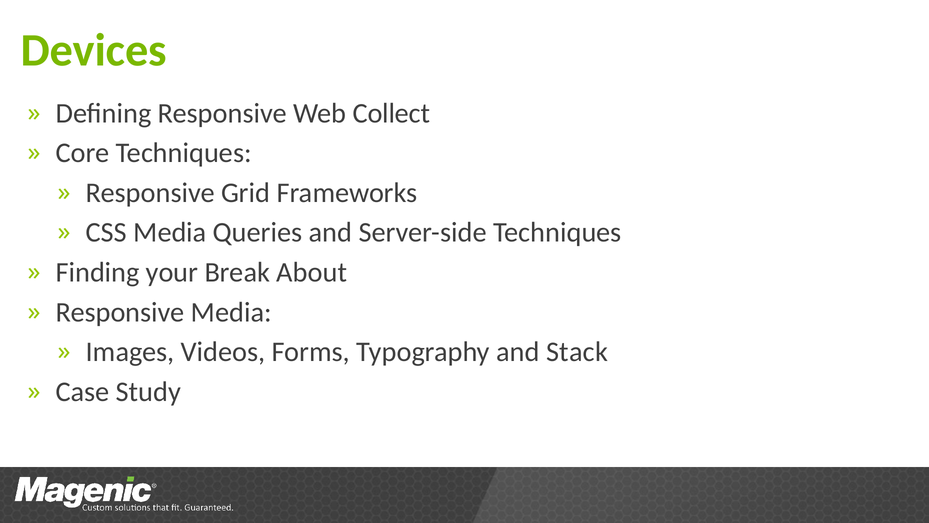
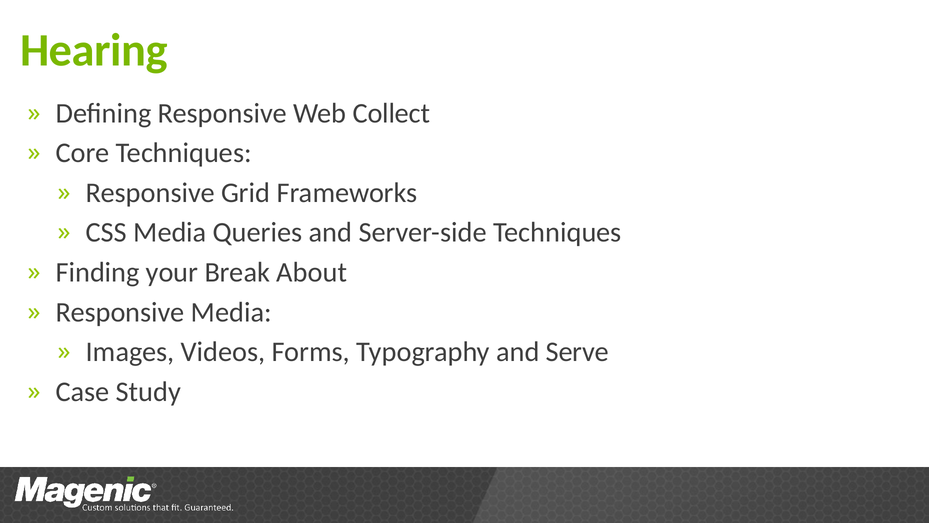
Devices: Devices -> Hearing
Stack: Stack -> Serve
